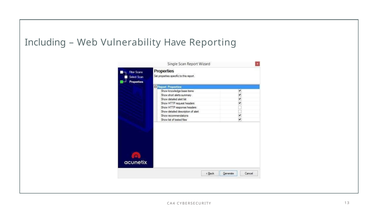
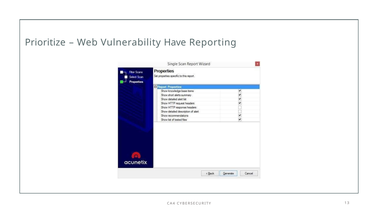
Including: Including -> Prioritize
